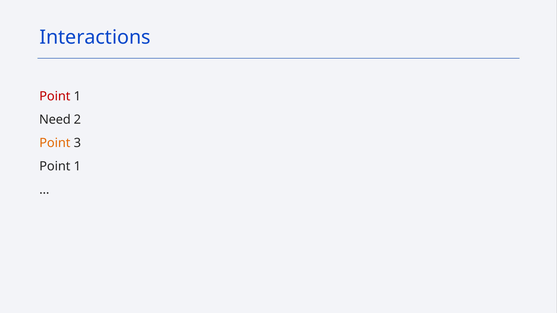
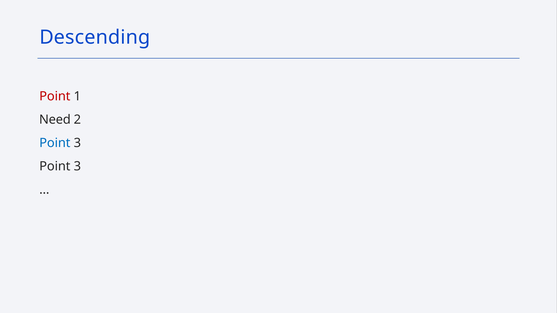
Interactions: Interactions -> Descending
Point at (55, 143) colour: orange -> blue
1 at (77, 167): 1 -> 3
